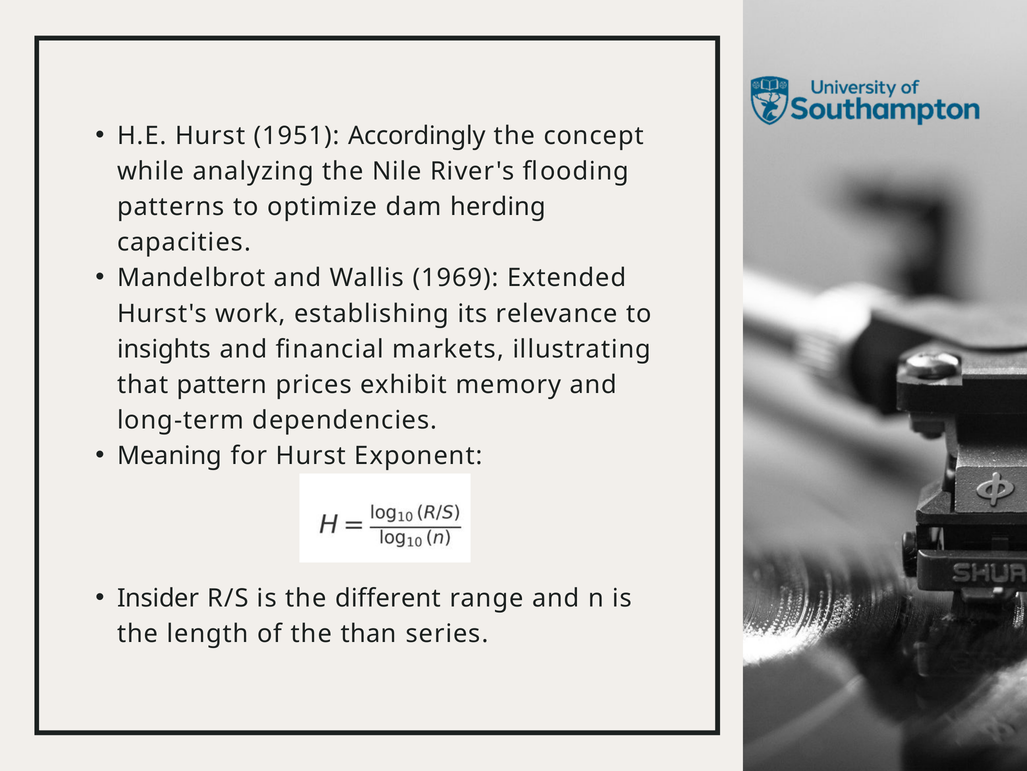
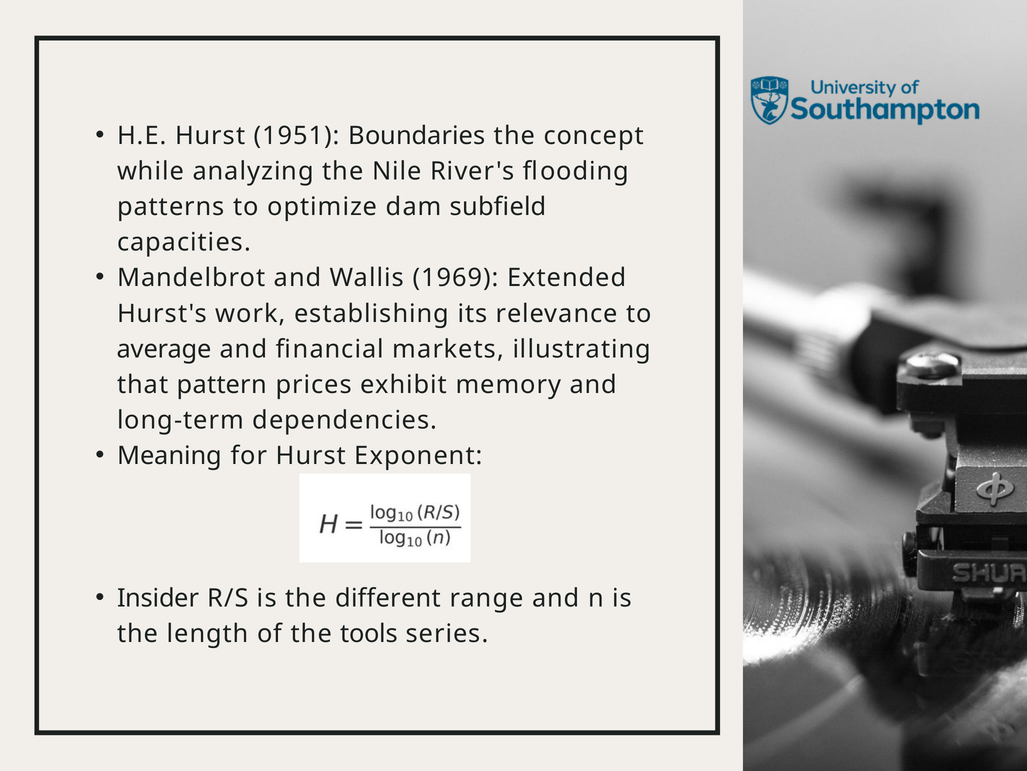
Accordingly: Accordingly -> Boundaries
herding: herding -> subfield
insights: insights -> average
than: than -> tools
